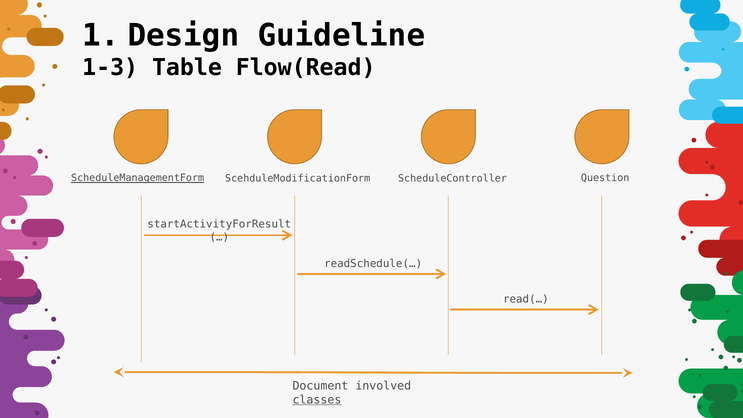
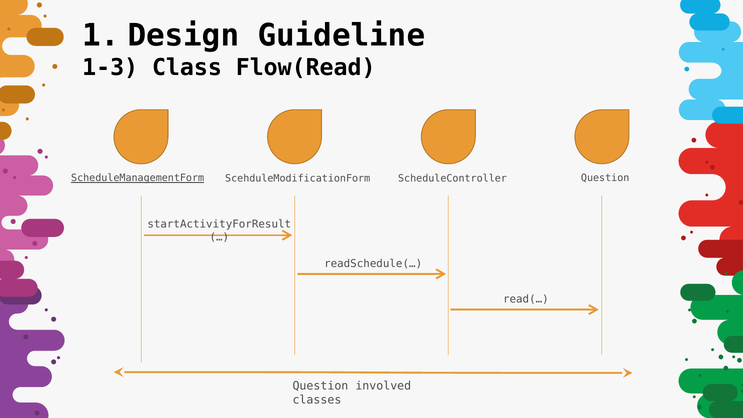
Table: Table -> Class
Document at (320, 386): Document -> Question
classes underline: present -> none
